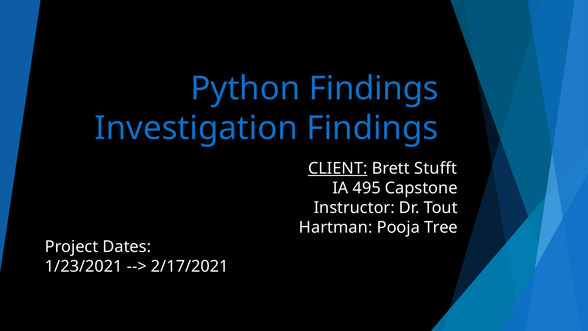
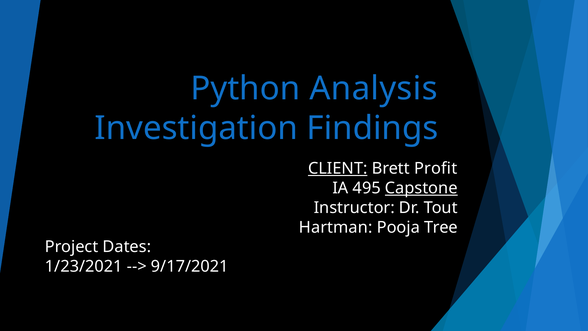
Python Findings: Findings -> Analysis
Stufft: Stufft -> Profit
Capstone underline: none -> present
2/17/2021: 2/17/2021 -> 9/17/2021
